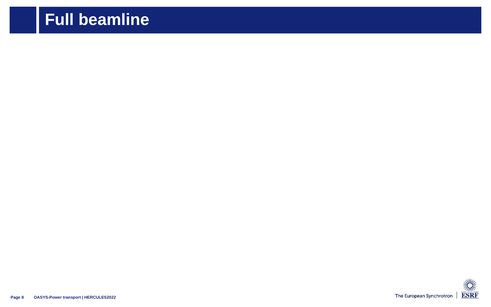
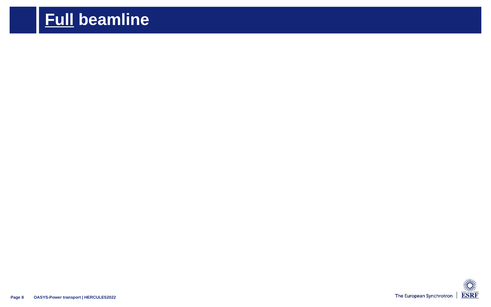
Full underline: none -> present
